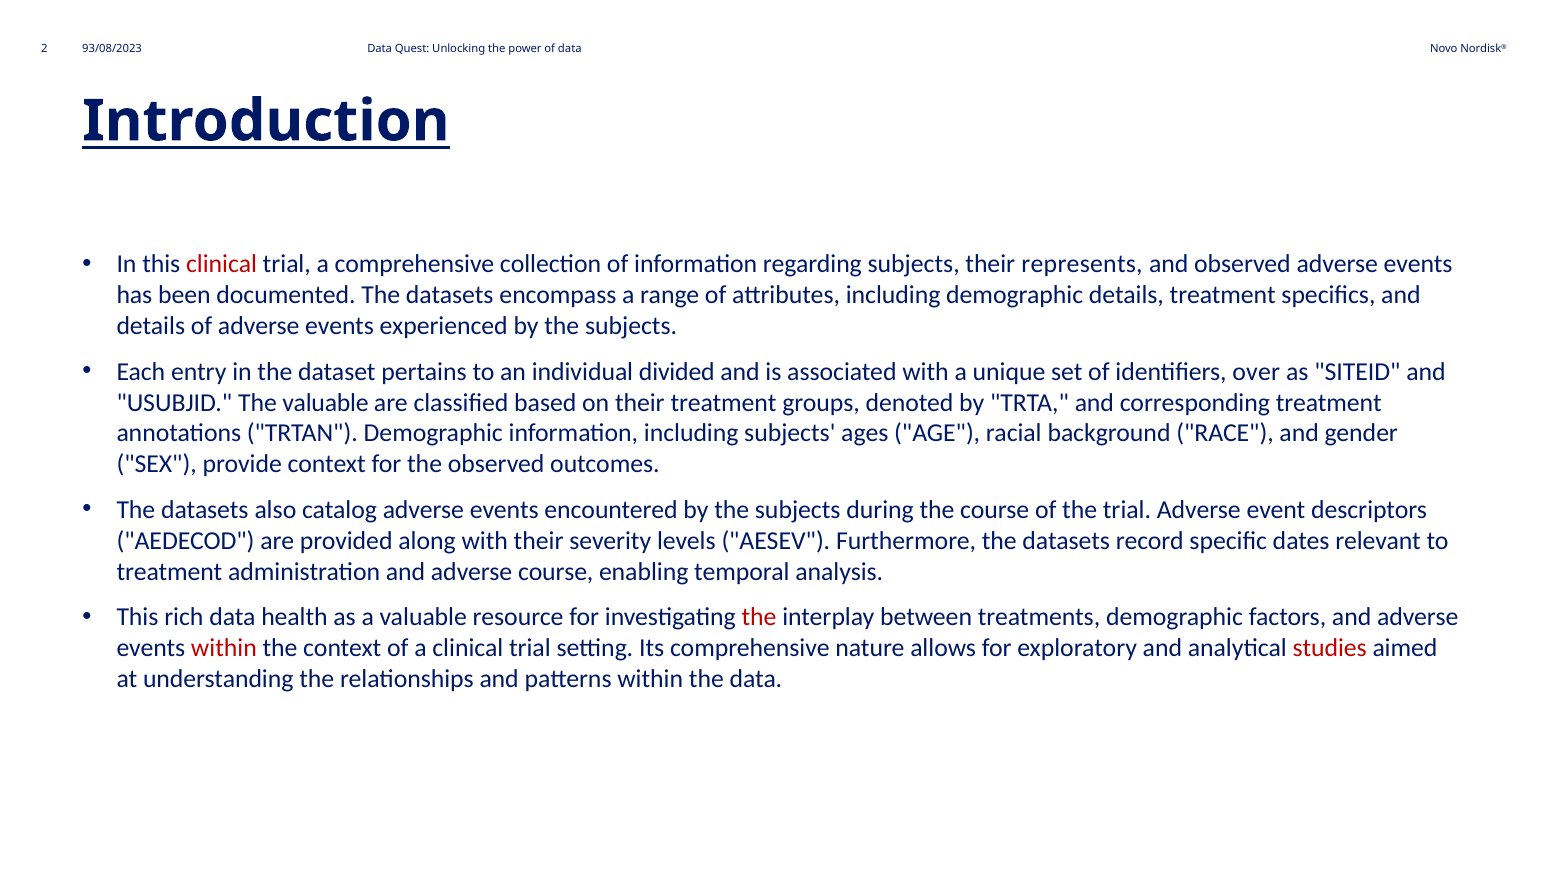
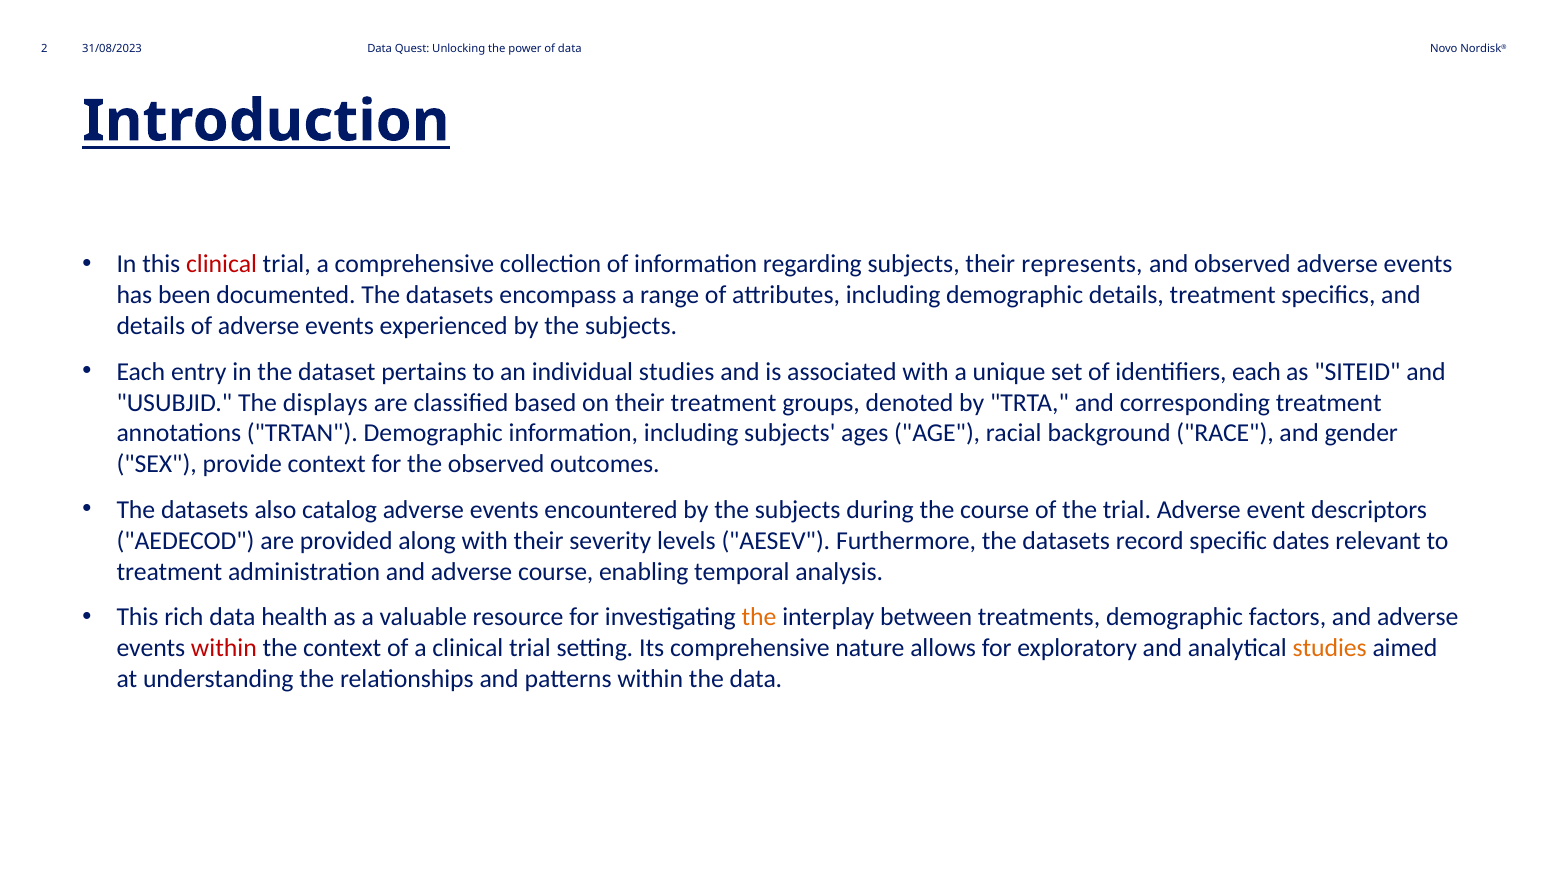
93/08/2023: 93/08/2023 -> 31/08/2023
individual divided: divided -> studies
identifiers over: over -> each
The valuable: valuable -> displays
the at (759, 617) colour: red -> orange
studies at (1330, 648) colour: red -> orange
